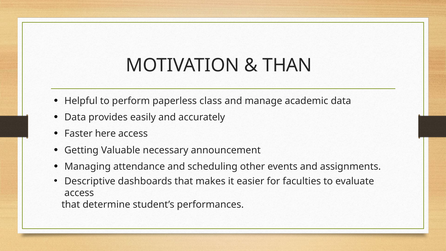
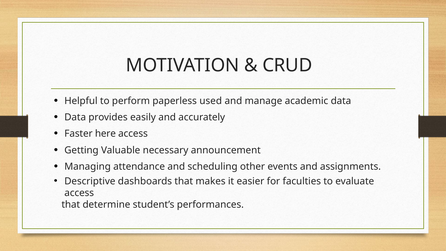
THAN: THAN -> CRUD
class: class -> used
